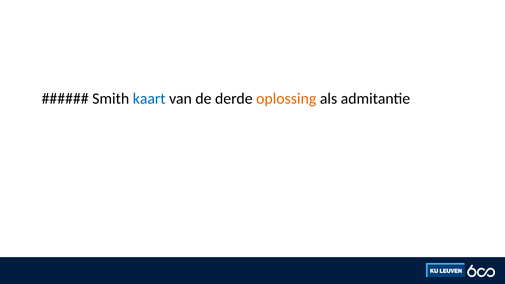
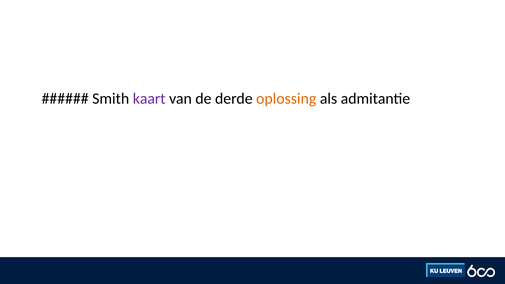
kaart colour: blue -> purple
